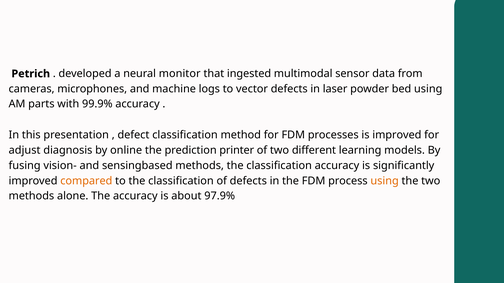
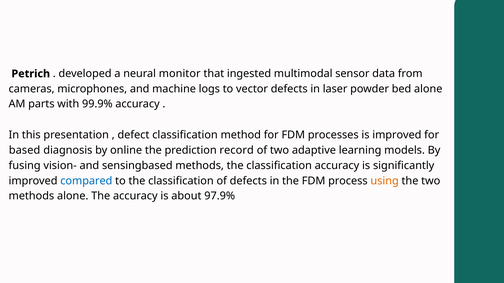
bed using: using -> alone
adjust: adjust -> based
printer: printer -> record
different: different -> adaptive
compared colour: orange -> blue
